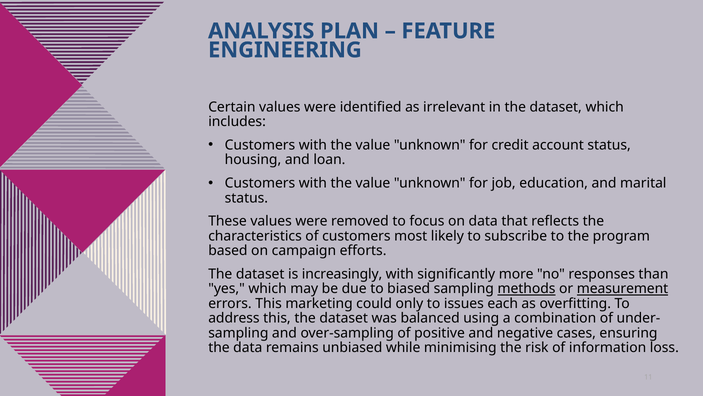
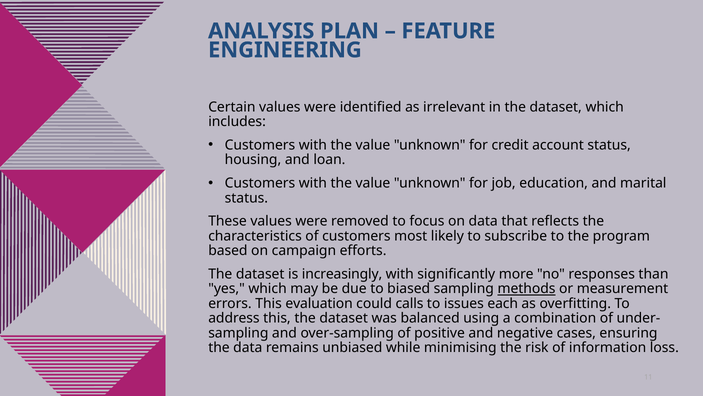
measurement underline: present -> none
marketing: marketing -> evaluation
only: only -> calls
